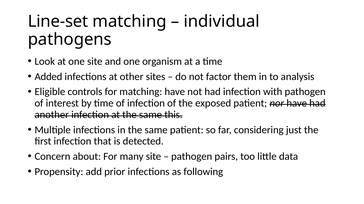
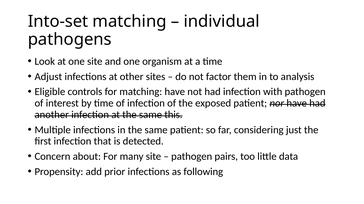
Line-set: Line-set -> Into-set
Added: Added -> Adjust
